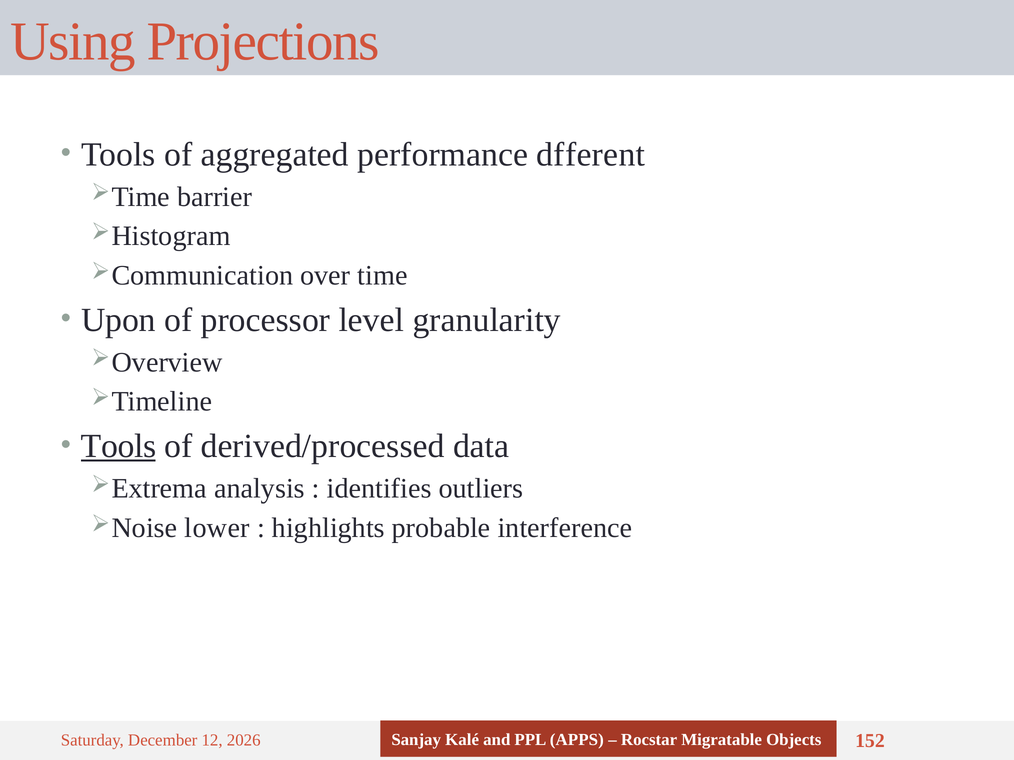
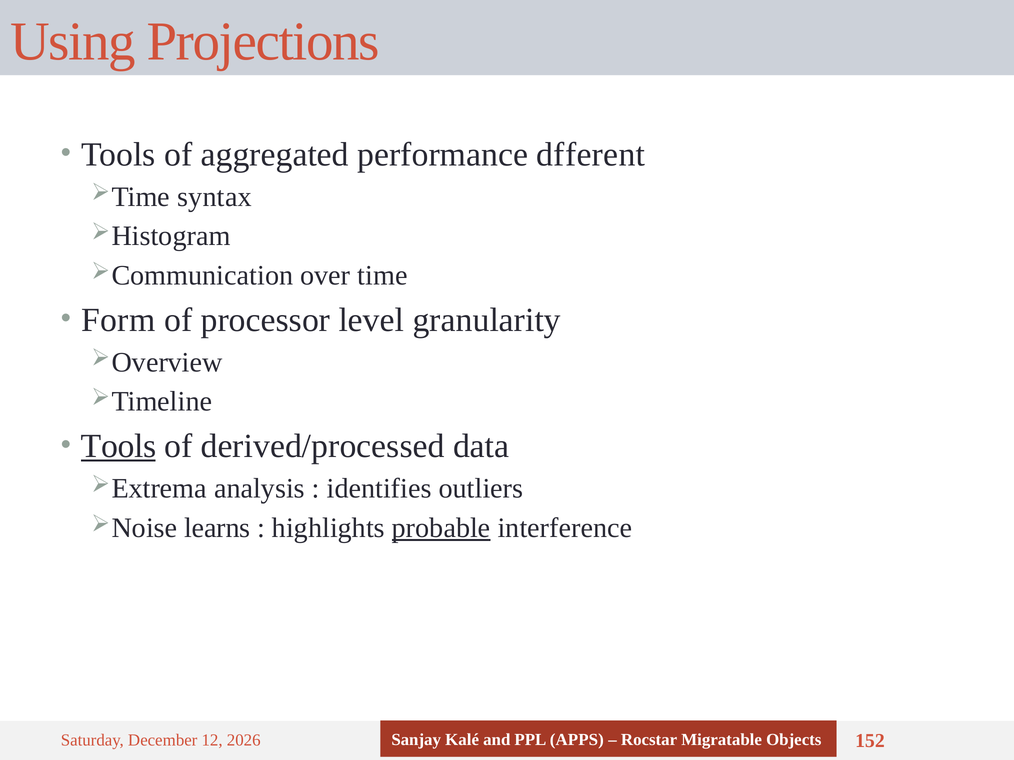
barrier: barrier -> syntax
Upon: Upon -> Form
lower: lower -> learns
probable underline: none -> present
